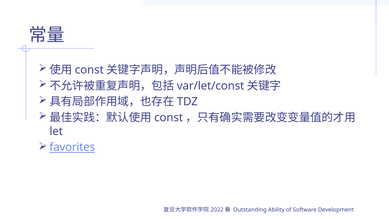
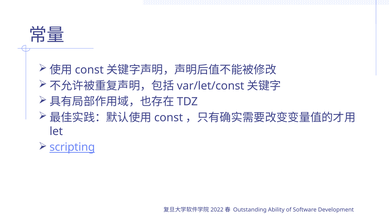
favorites: favorites -> scripting
